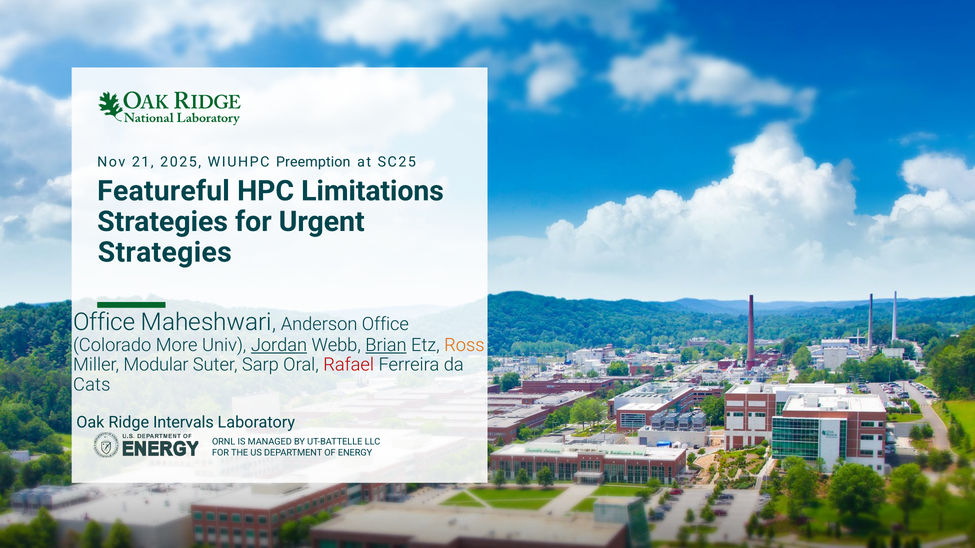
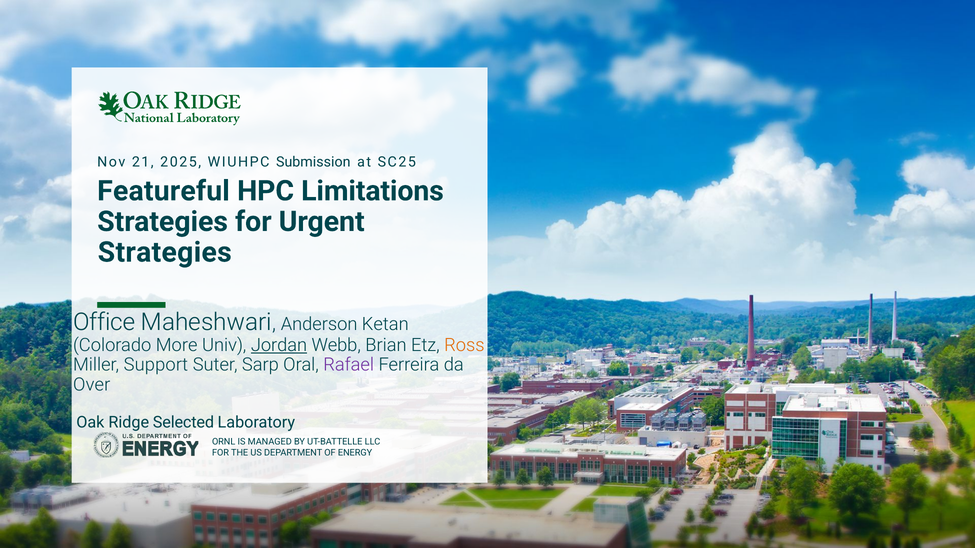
Preemption: Preemption -> Submission
Anderson Office: Office -> Ketan
Brian underline: present -> none
Modular: Modular -> Support
Rafael colour: red -> purple
Cats: Cats -> Over
Intervals: Intervals -> Selected
